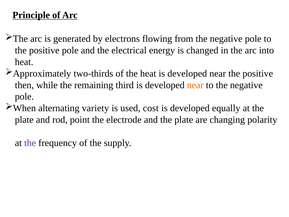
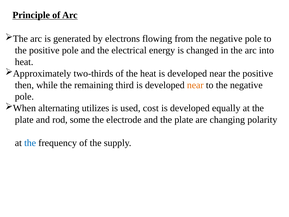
variety: variety -> utilizes
point: point -> some
the at (30, 143) colour: purple -> blue
